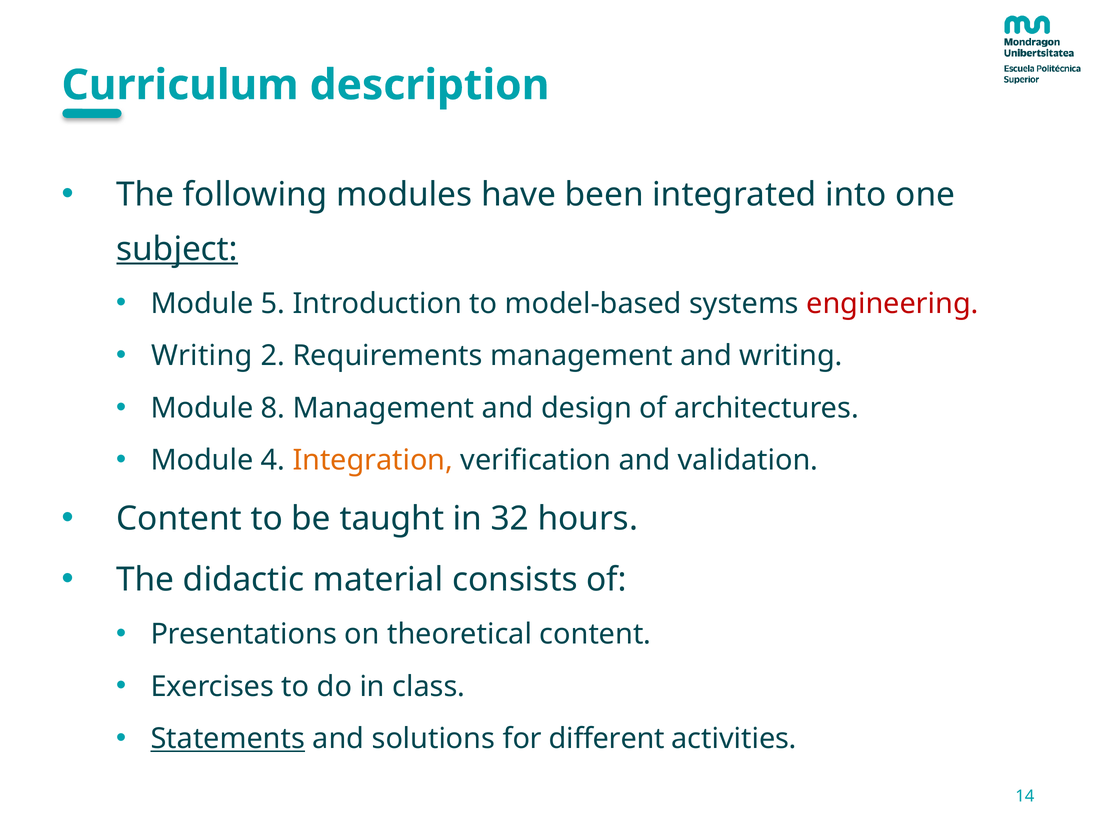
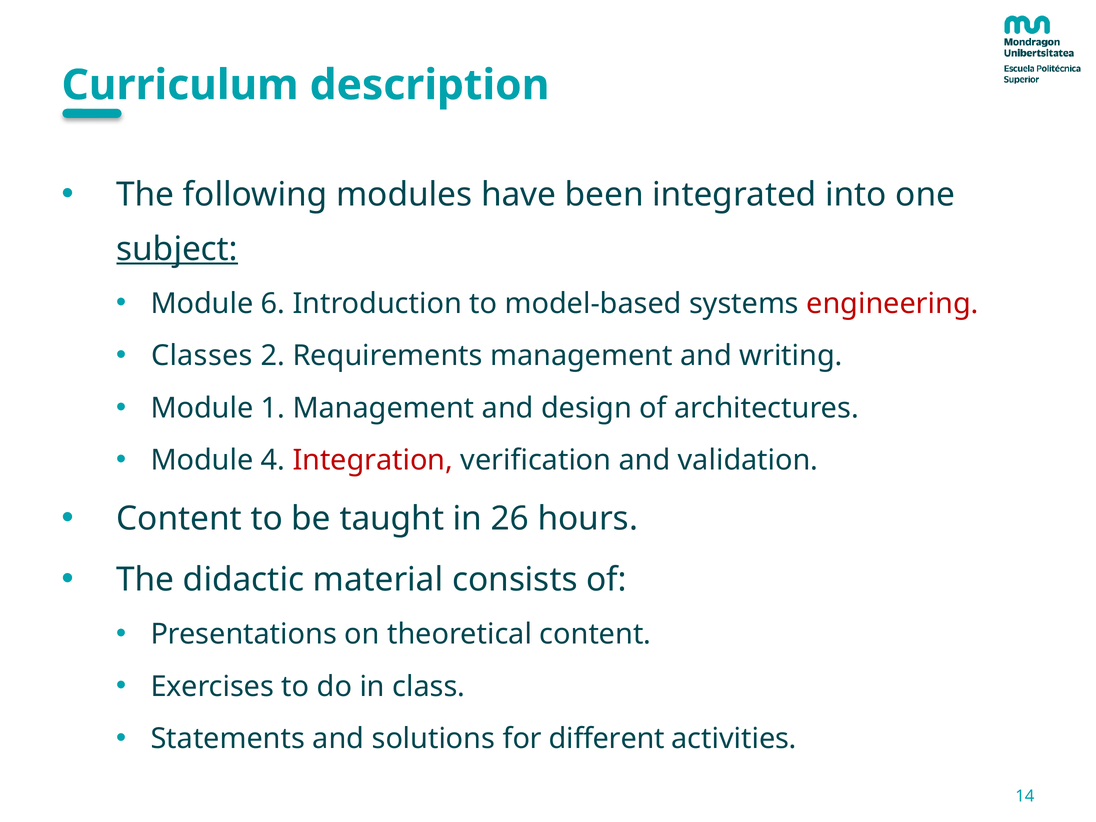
5: 5 -> 6
Writing at (202, 356): Writing -> Classes
8: 8 -> 1
Integration colour: orange -> red
32: 32 -> 26
Statements underline: present -> none
